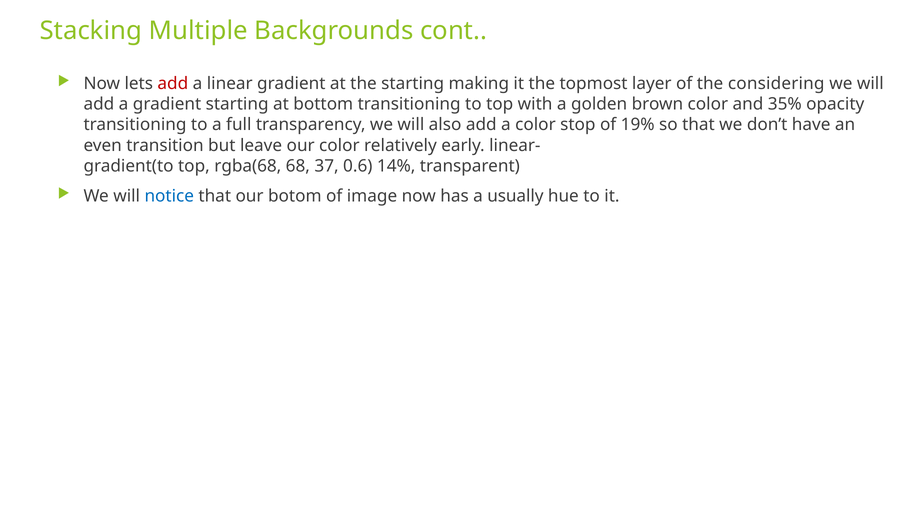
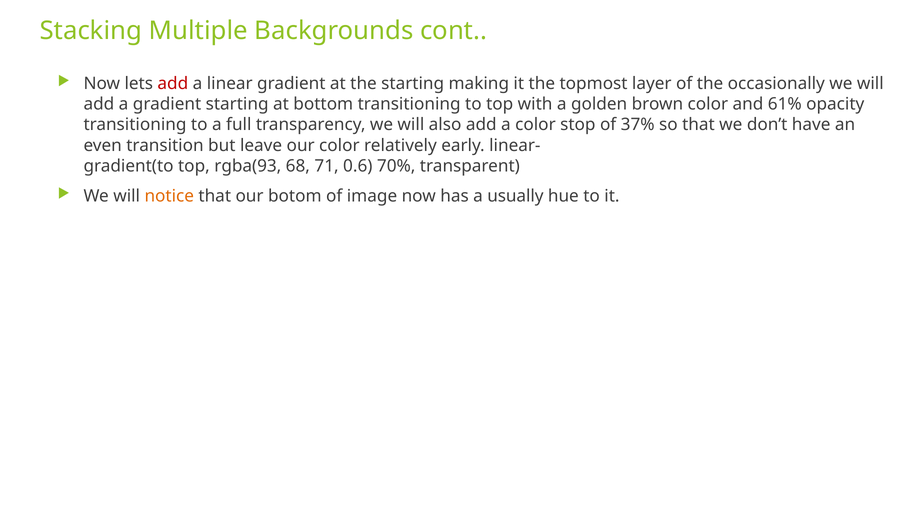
considering: considering -> occasionally
35%: 35% -> 61%
19%: 19% -> 37%
rgba(68: rgba(68 -> rgba(93
37: 37 -> 71
14%: 14% -> 70%
notice colour: blue -> orange
